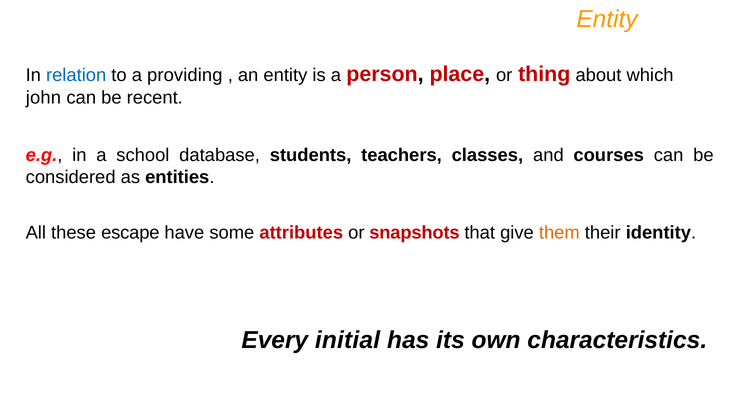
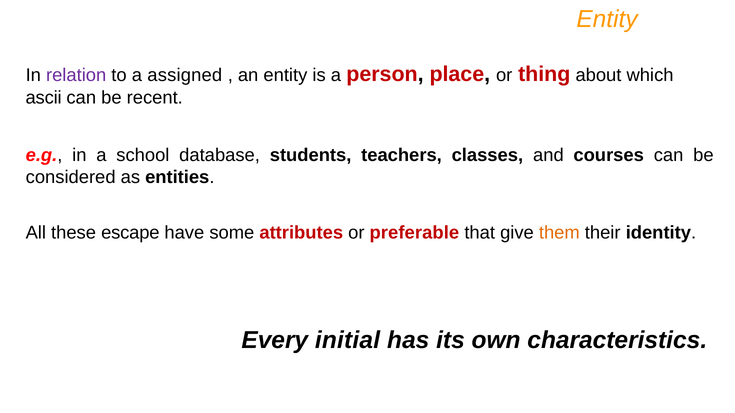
relation colour: blue -> purple
providing: providing -> assigned
john: john -> ascii
snapshots: snapshots -> preferable
